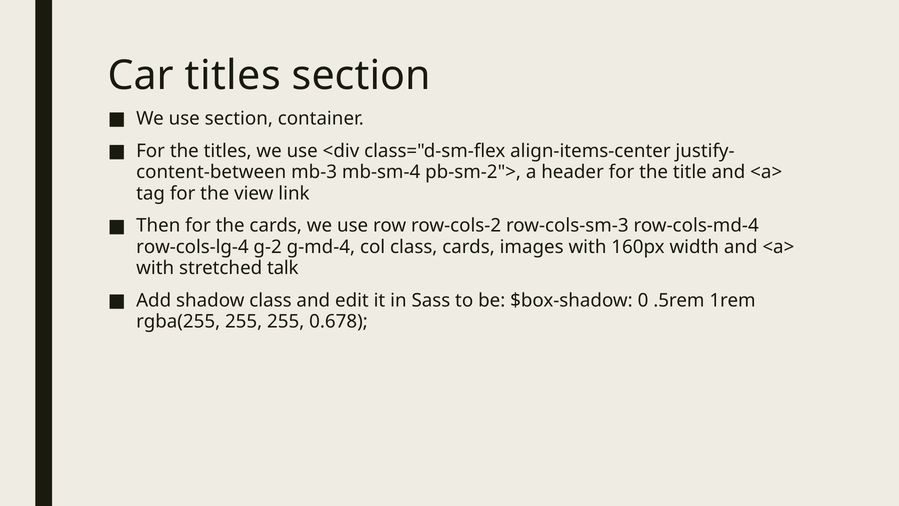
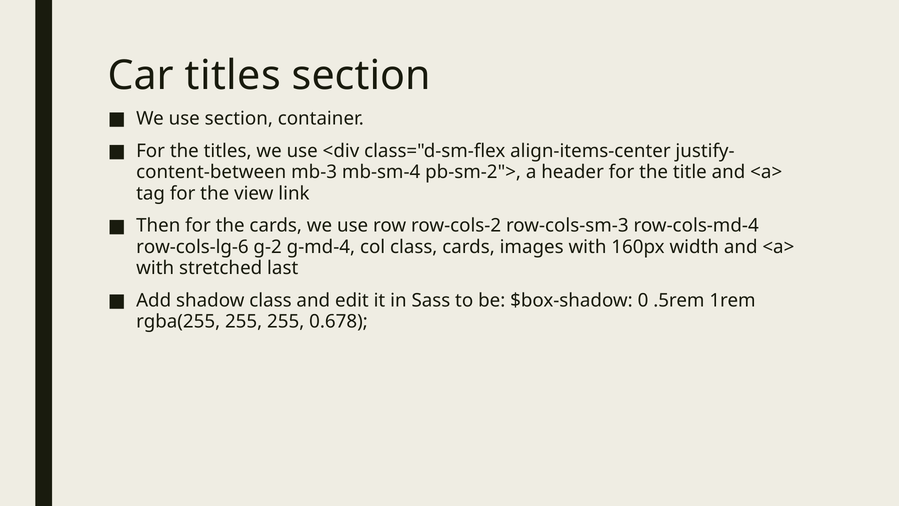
row-cols-lg-4: row-cols-lg-4 -> row-cols-lg-6
talk: talk -> last
